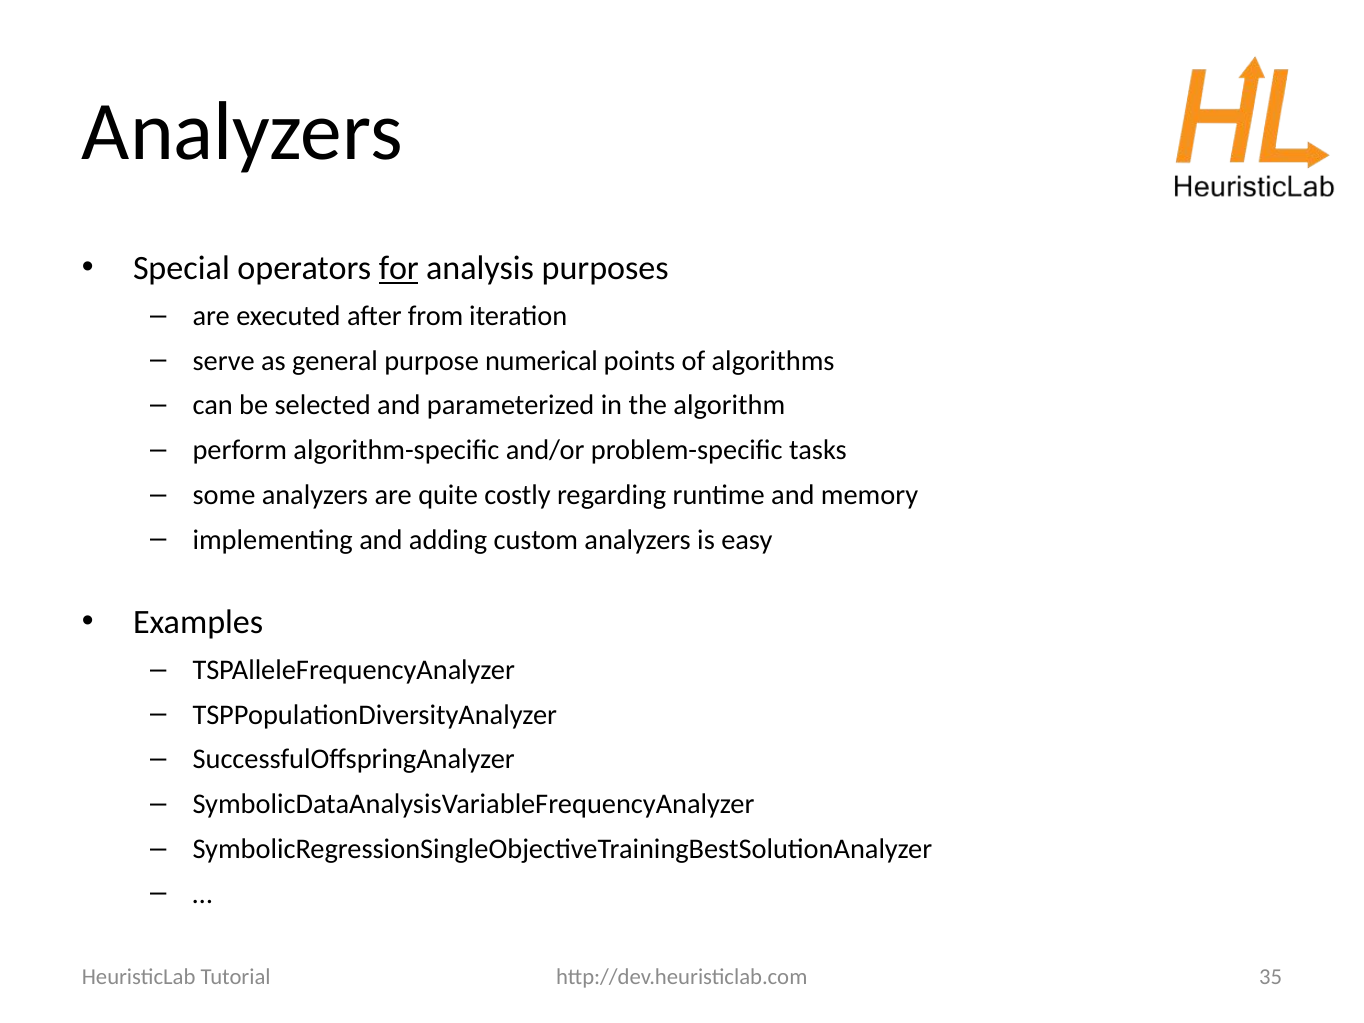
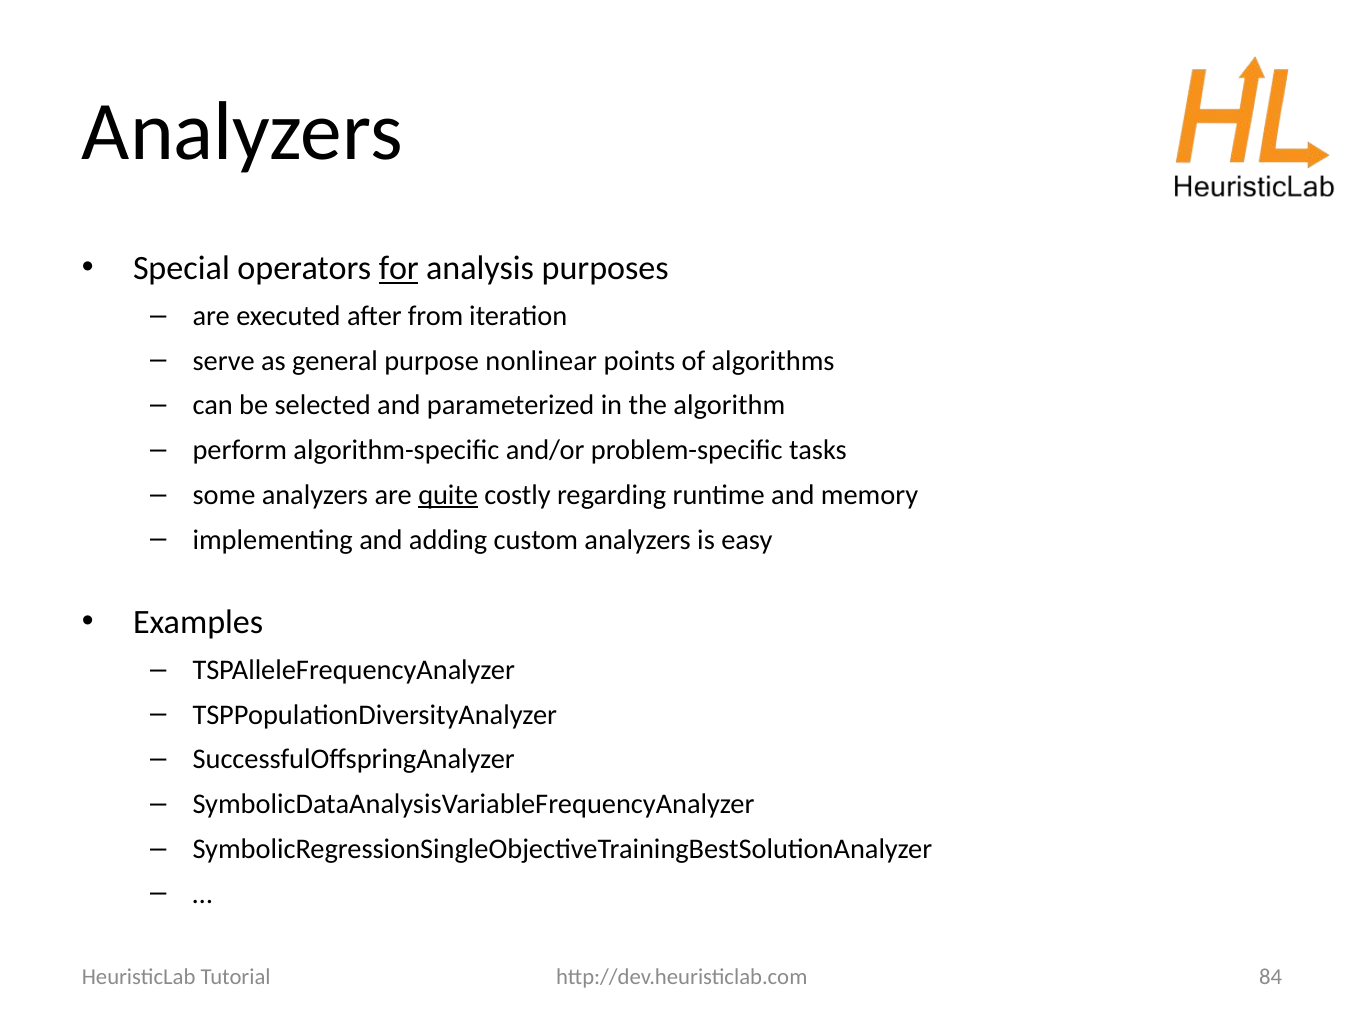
numerical: numerical -> nonlinear
quite underline: none -> present
35: 35 -> 84
